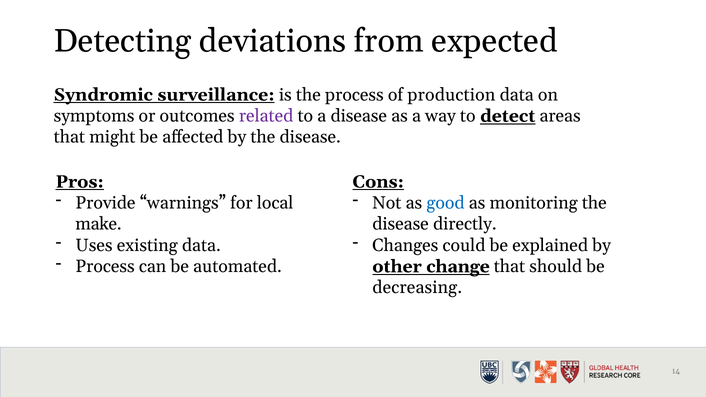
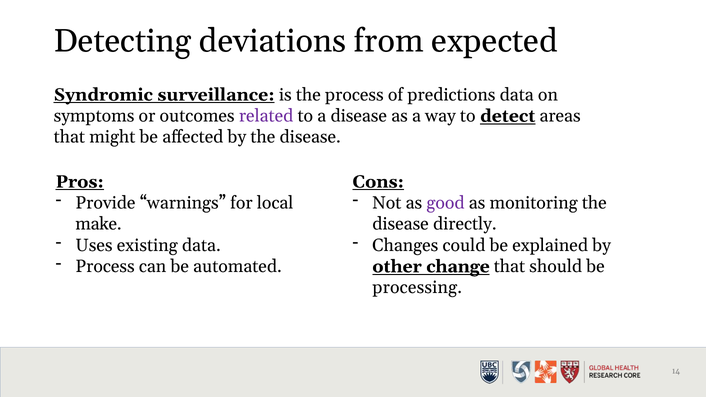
production: production -> predictions
good colour: blue -> purple
decreasing: decreasing -> processing
